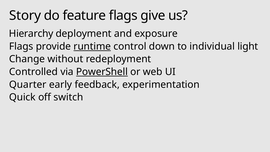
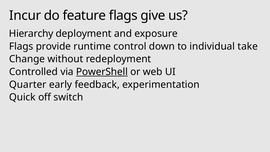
Story: Story -> Incur
runtime underline: present -> none
light: light -> take
